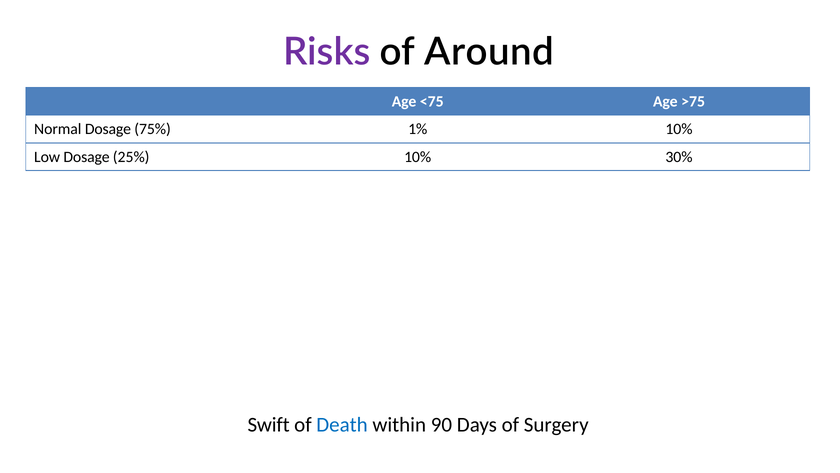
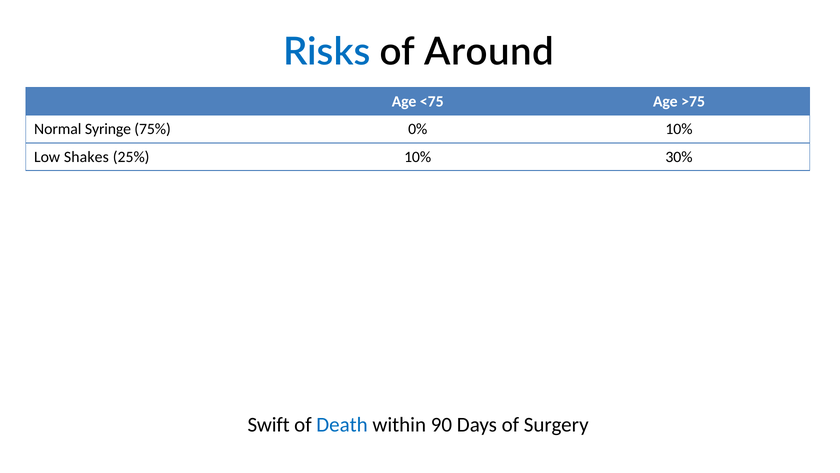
Risks colour: purple -> blue
Normal Dosage: Dosage -> Syringe
1%: 1% -> 0%
Low Dosage: Dosage -> Shakes
